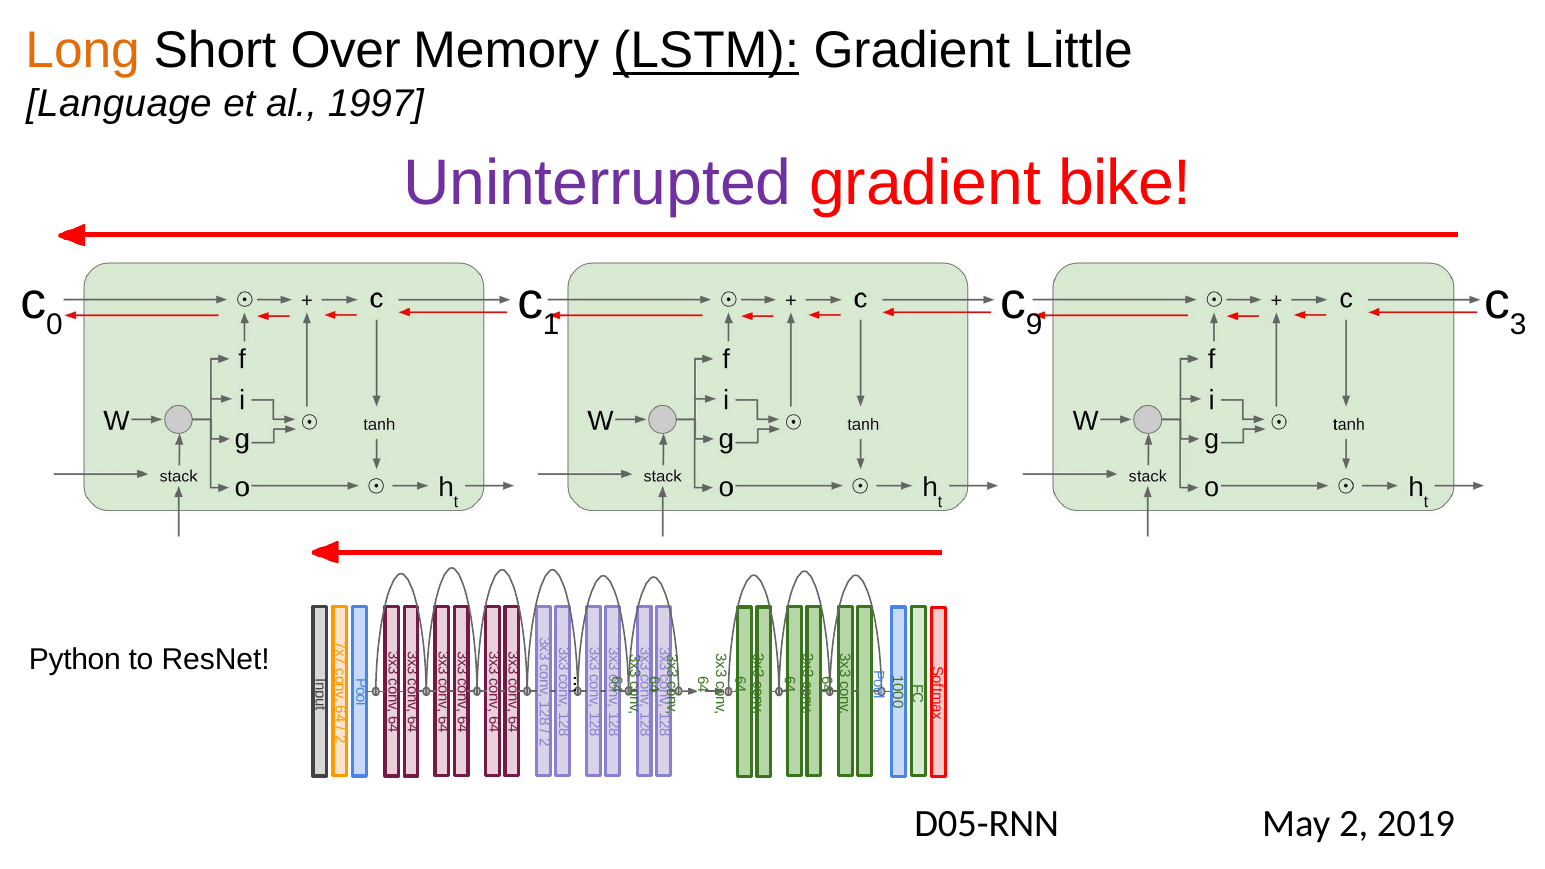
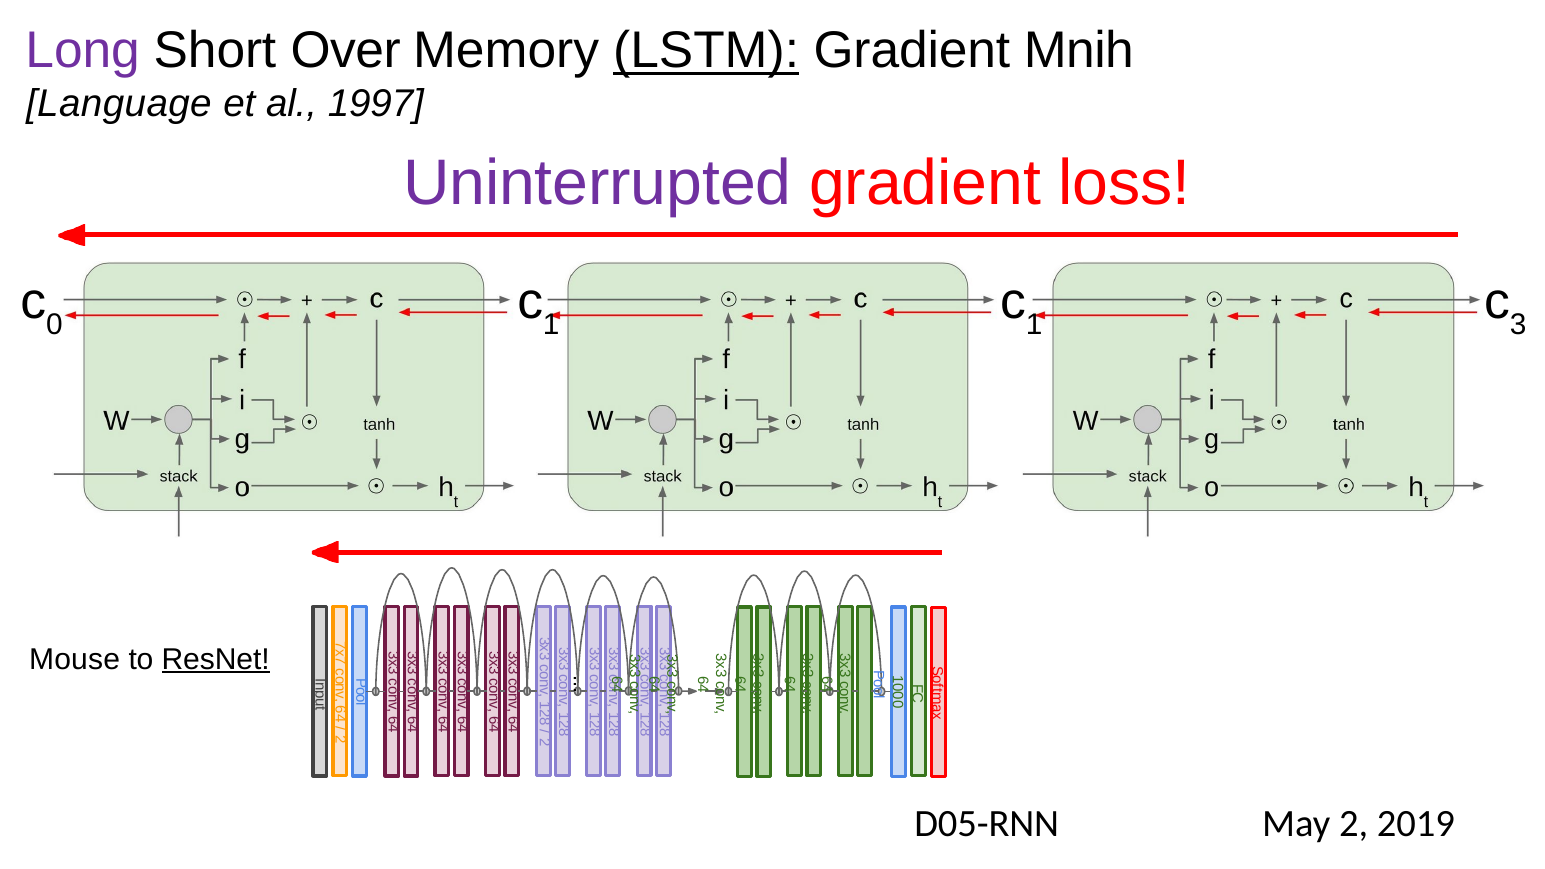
Long colour: orange -> purple
Little: Little -> Mnih
bike: bike -> loss
9 at (1034, 325): 9 -> 1
Python: Python -> Mouse
ResNet underline: none -> present
